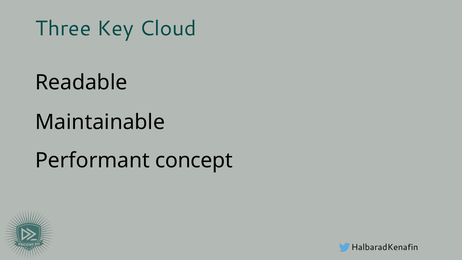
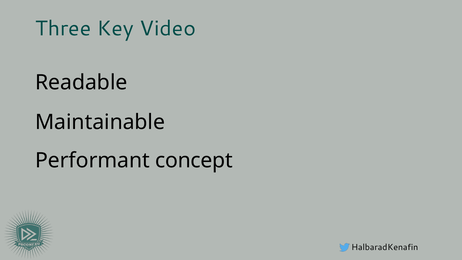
Cloud: Cloud -> Video
